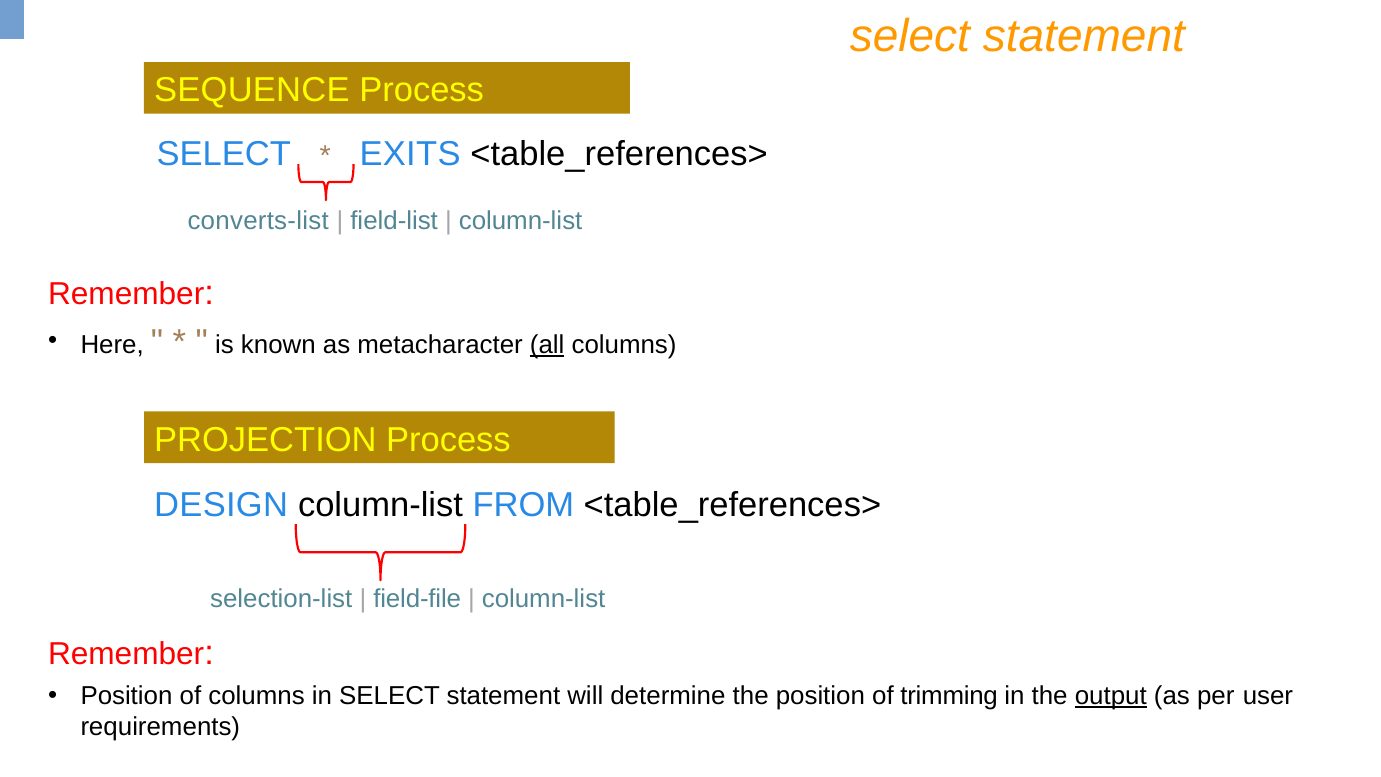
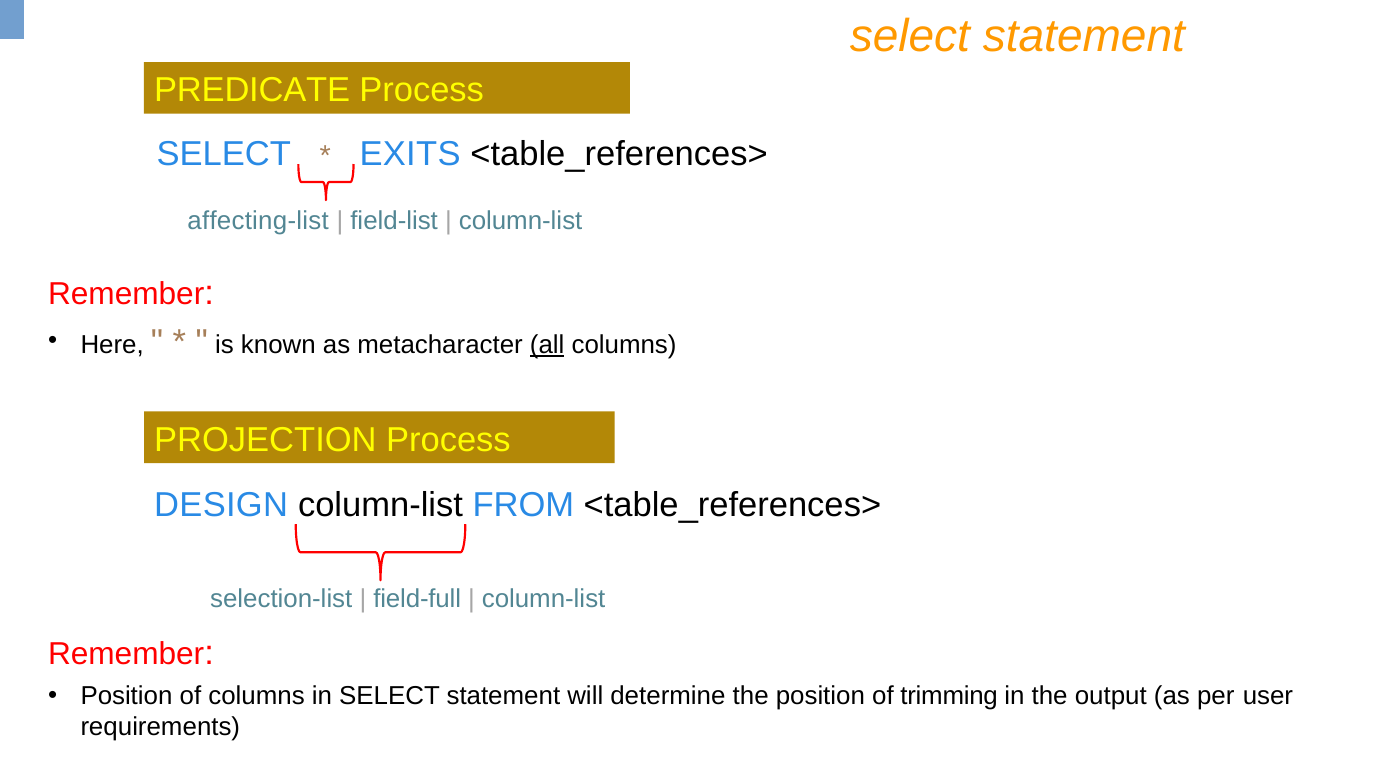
SEQUENCE: SEQUENCE -> PREDICATE
converts-list: converts-list -> affecting-list
field-file: field-file -> field-full
output underline: present -> none
